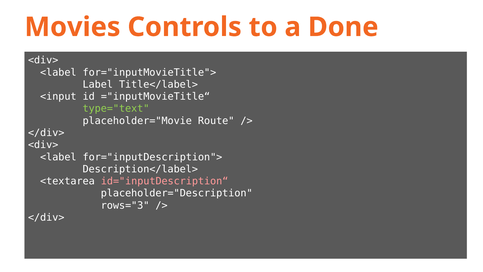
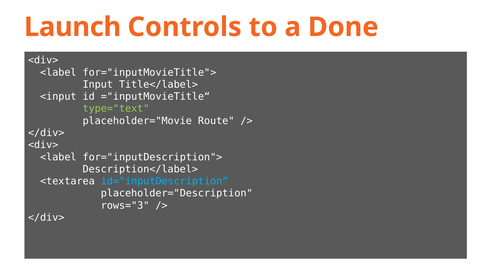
Movies: Movies -> Launch
Label: Label -> Input
id="inputDescription“ colour: pink -> light blue
